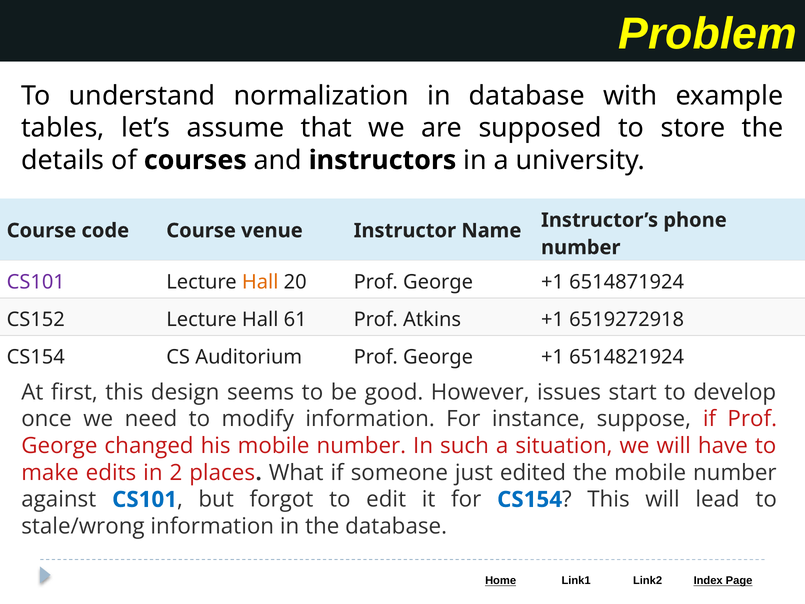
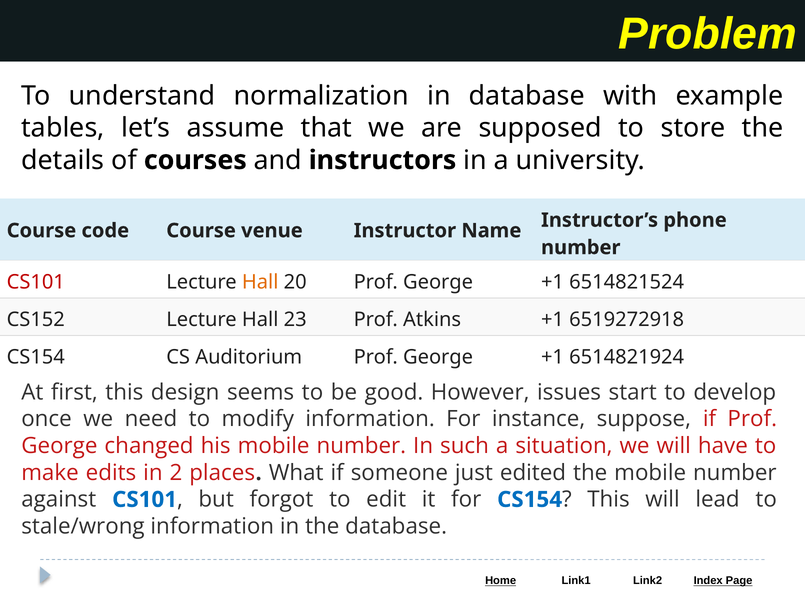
CS101 at (36, 282) colour: purple -> red
6514871924: 6514871924 -> 6514821524
61: 61 -> 23
